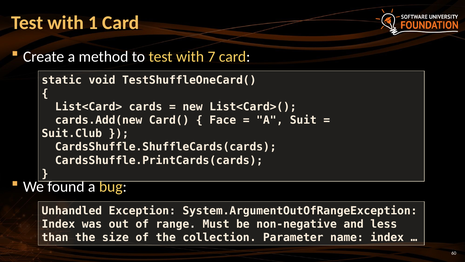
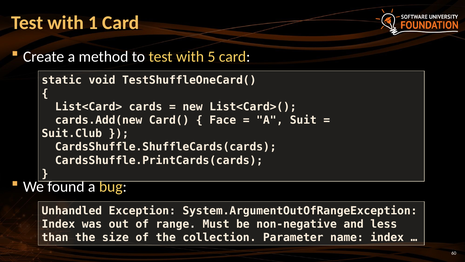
7: 7 -> 5
